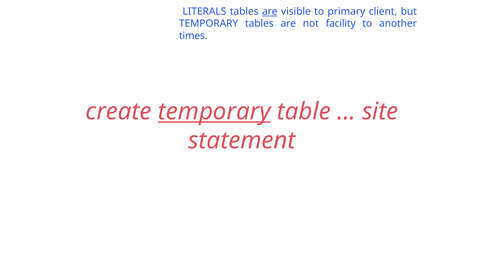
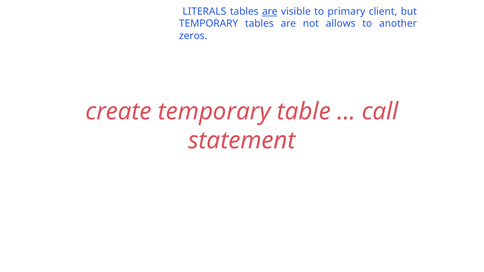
facility: facility -> allows
times: times -> zeros
temporary at (214, 112) underline: present -> none
site: site -> call
